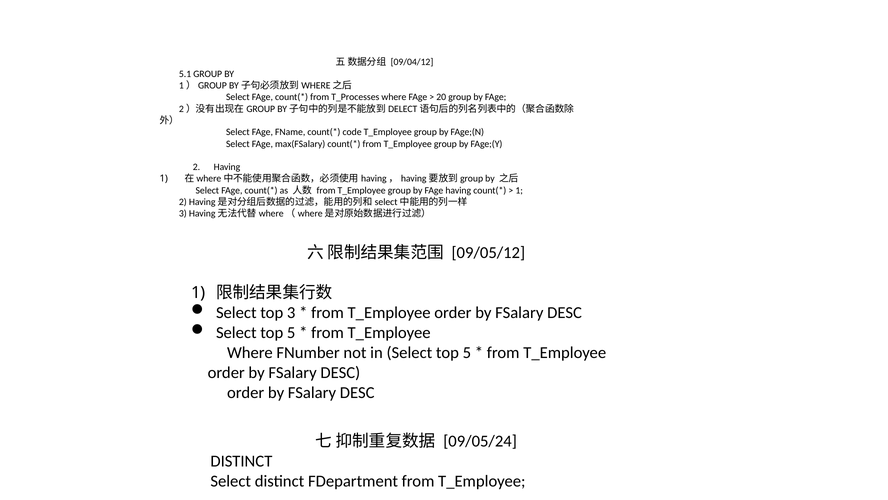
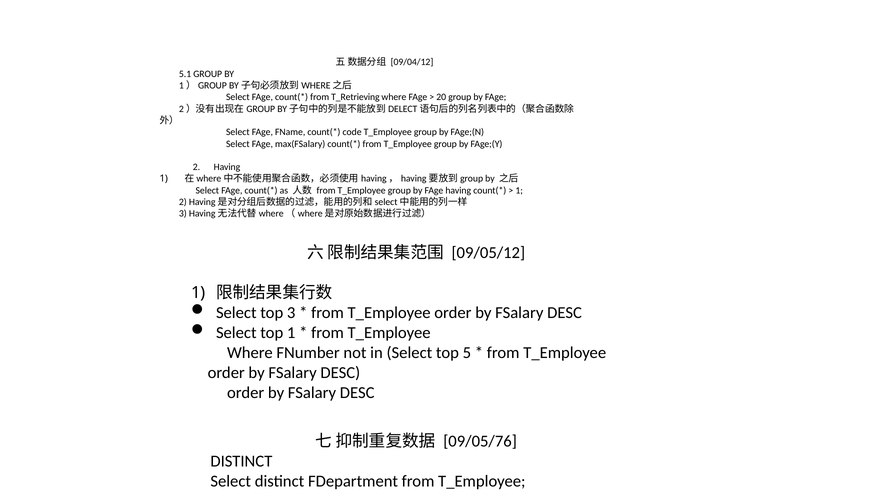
T_Processes: T_Processes -> T_Retrieving
5 at (291, 332): 5 -> 1
09/05/24: 09/05/24 -> 09/05/76
